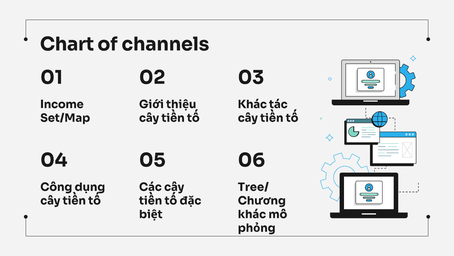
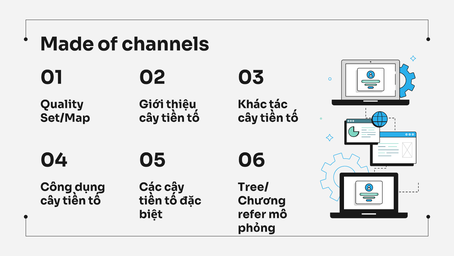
Chart: Chart -> Made
Income: Income -> Quality
khác at (252, 214): khác -> refer
